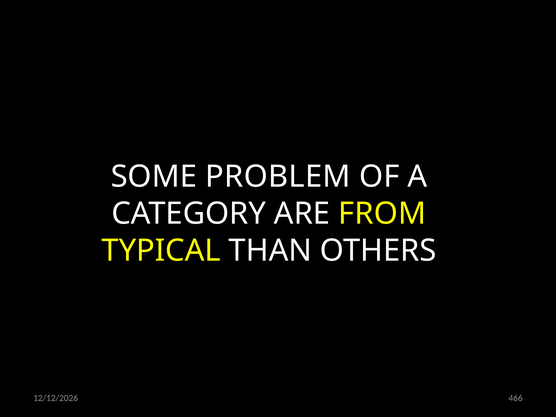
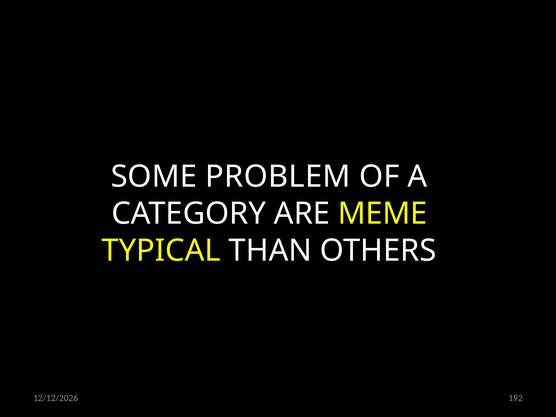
FROM: FROM -> MEME
466: 466 -> 192
